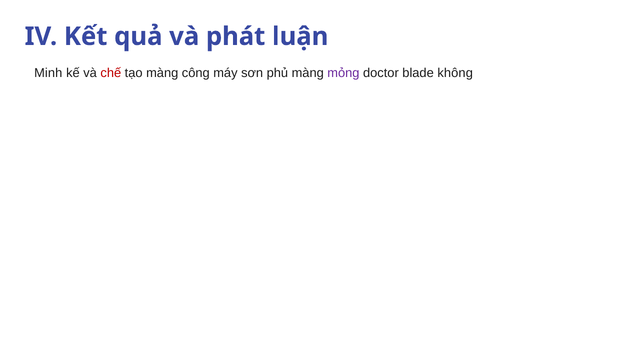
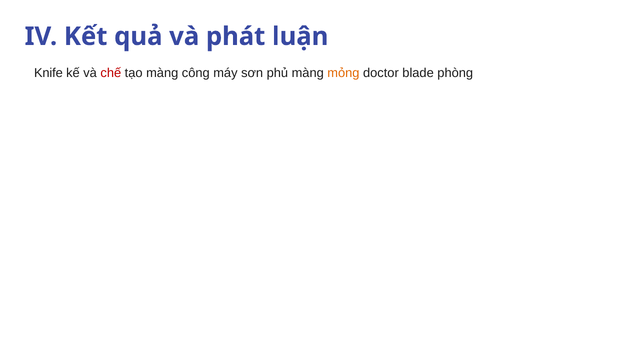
Minh: Minh -> Knife
mỏng colour: purple -> orange
không: không -> phòng
